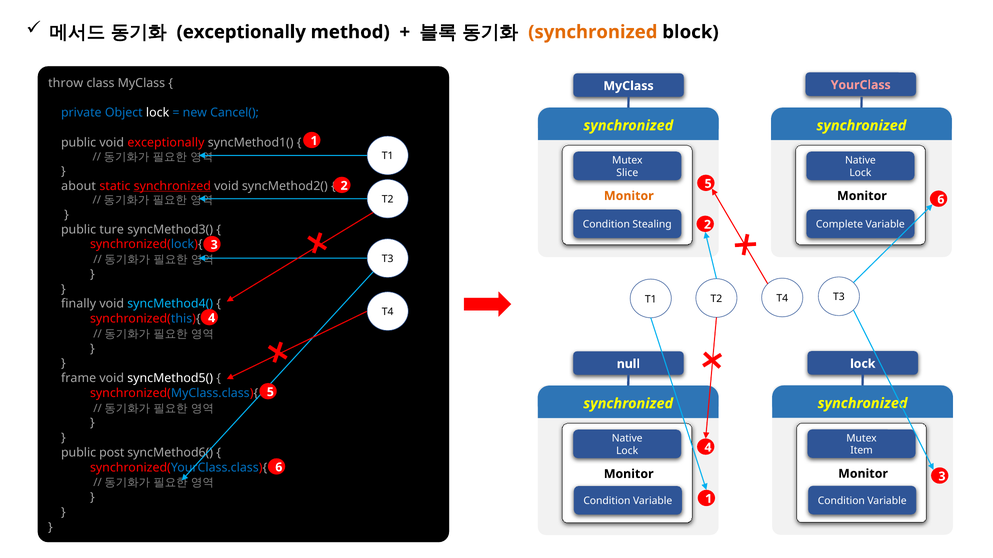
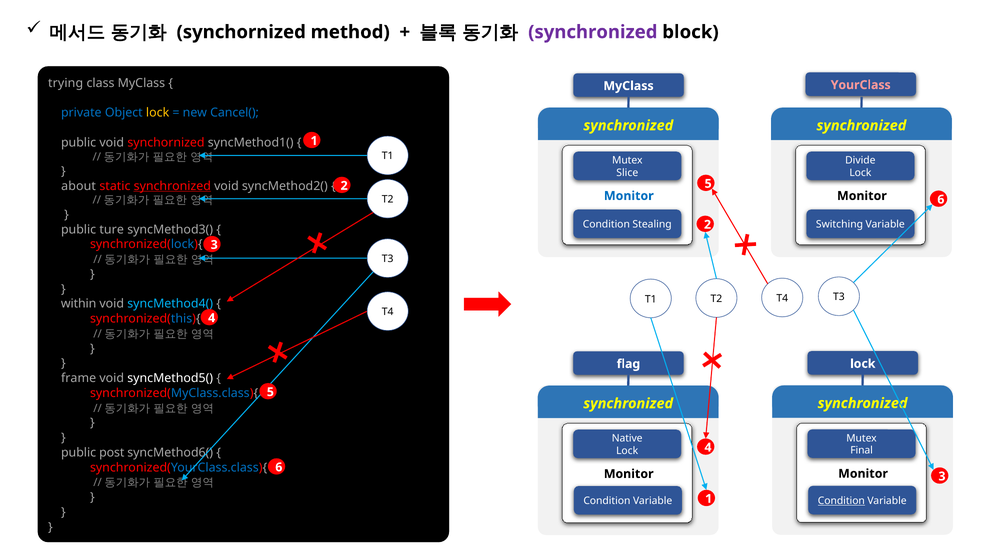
exceptionally at (241, 32): exceptionally -> synchornized
synchronized at (593, 32) colour: orange -> purple
throw: throw -> trying
lock at (158, 113) colour: white -> yellow
void exceptionally: exceptionally -> synchornized
Native at (860, 161): Native -> Divide
Monitor at (629, 196) colour: orange -> blue
Complete: Complete -> Switching
finally: finally -> within
null: null -> flag
Item: Item -> Final
Condition at (841, 501) underline: none -> present
